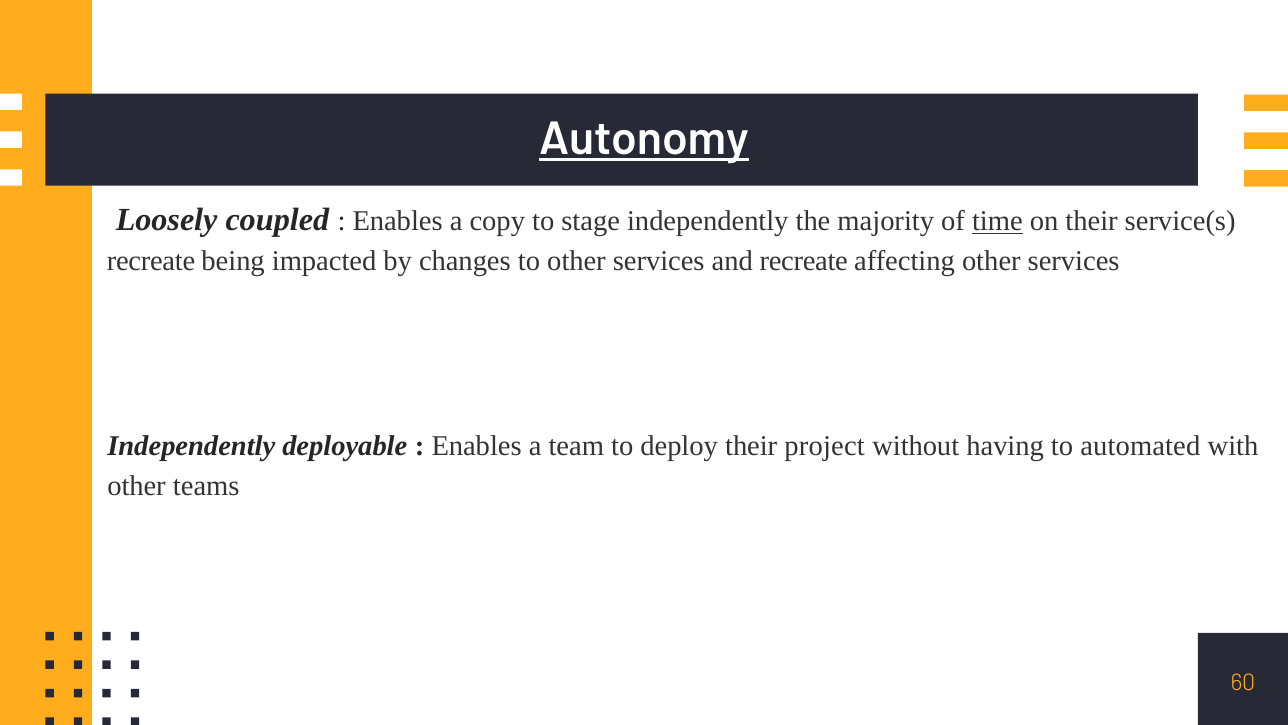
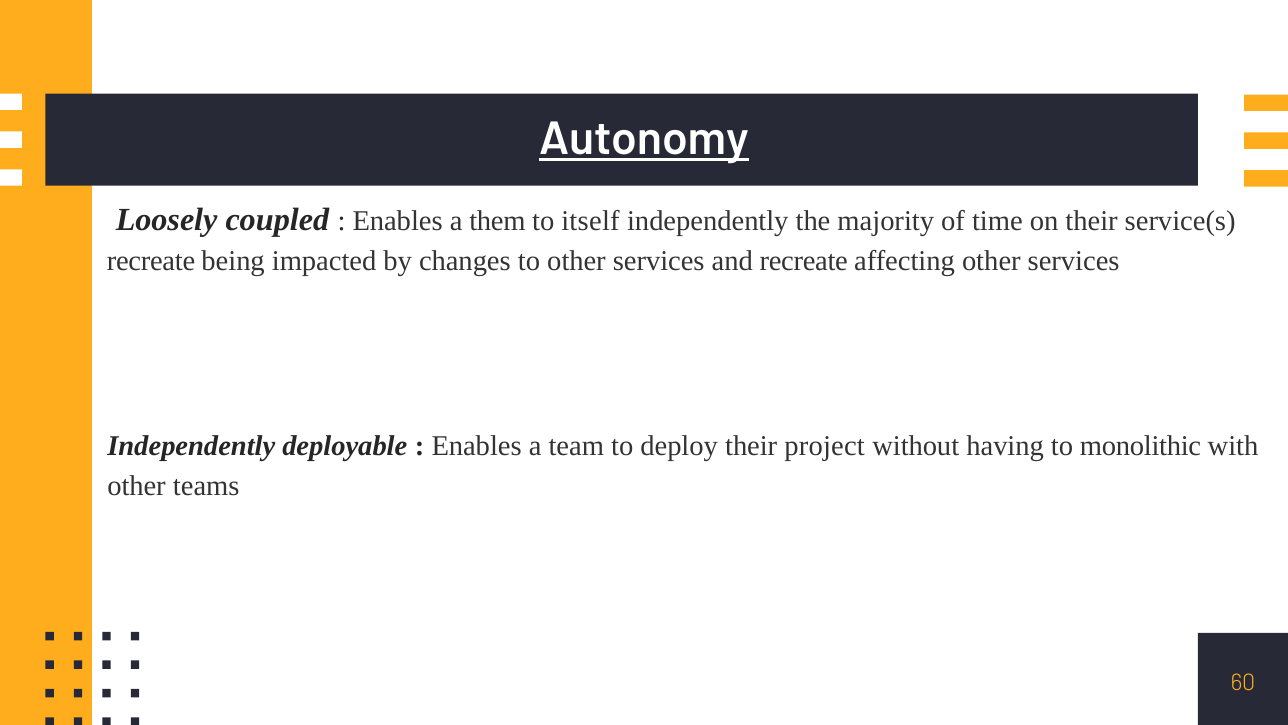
copy: copy -> them
stage: stage -> itself
time underline: present -> none
automated: automated -> monolithic
